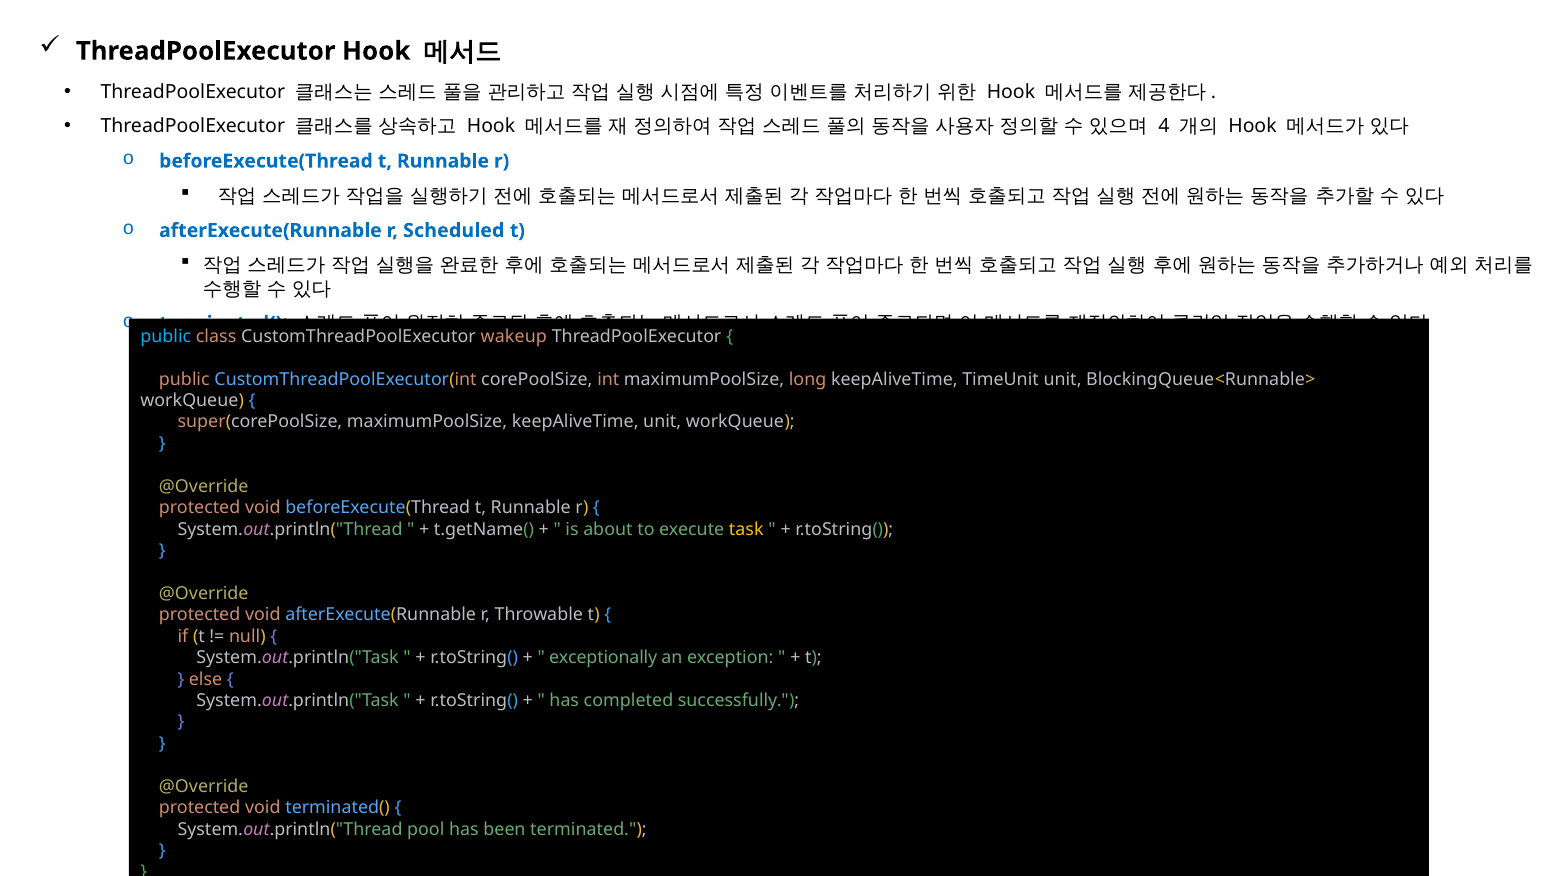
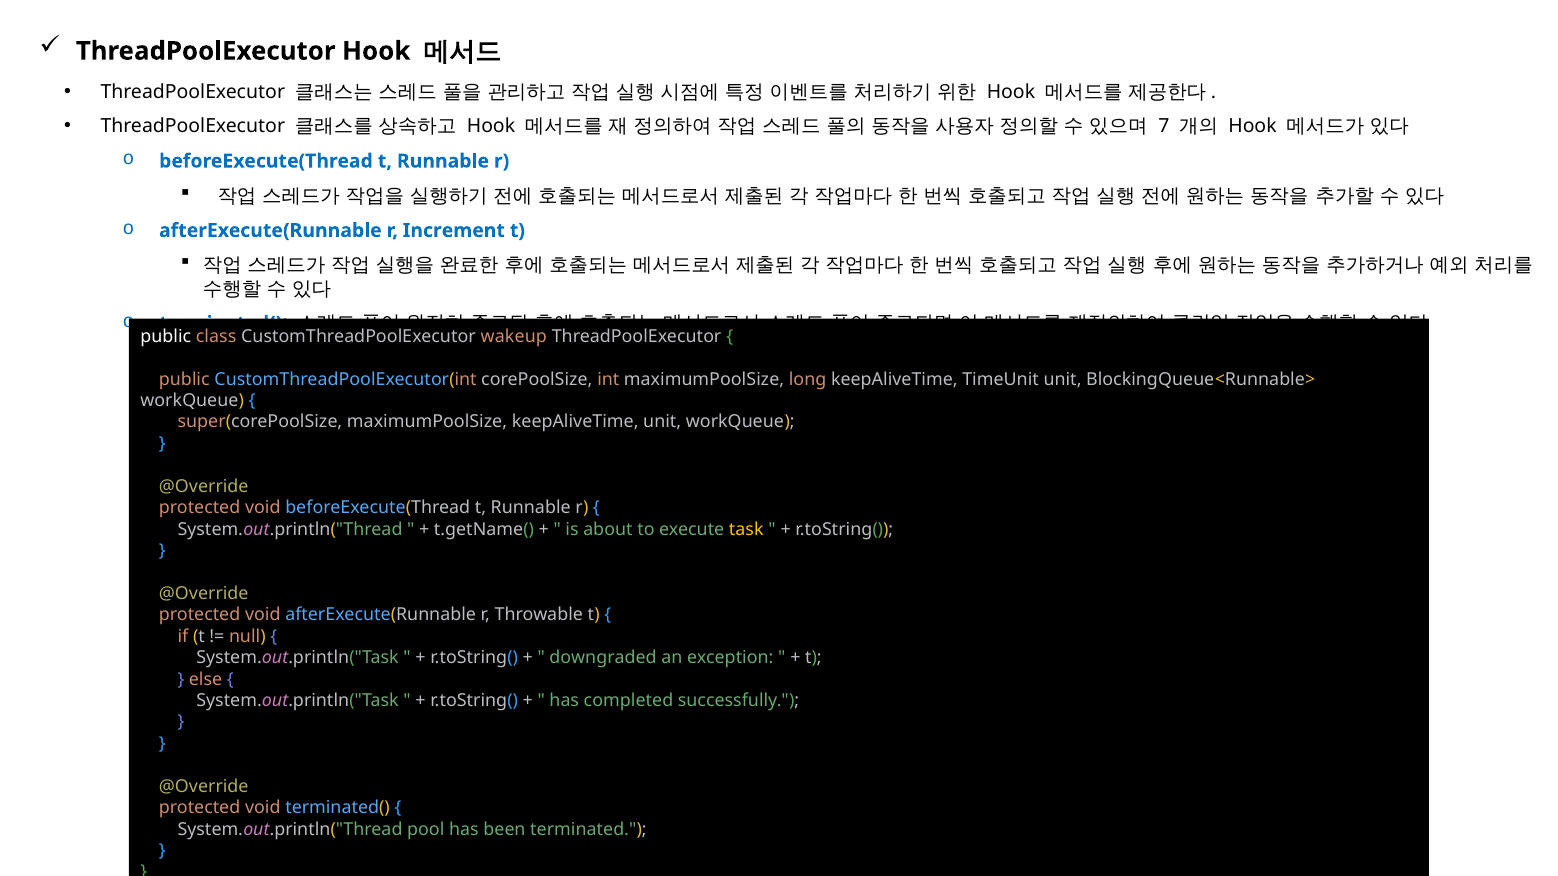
4: 4 -> 7
Scheduled: Scheduled -> Increment
public at (166, 336) colour: light blue -> white
exceptionally: exceptionally -> downgraded
